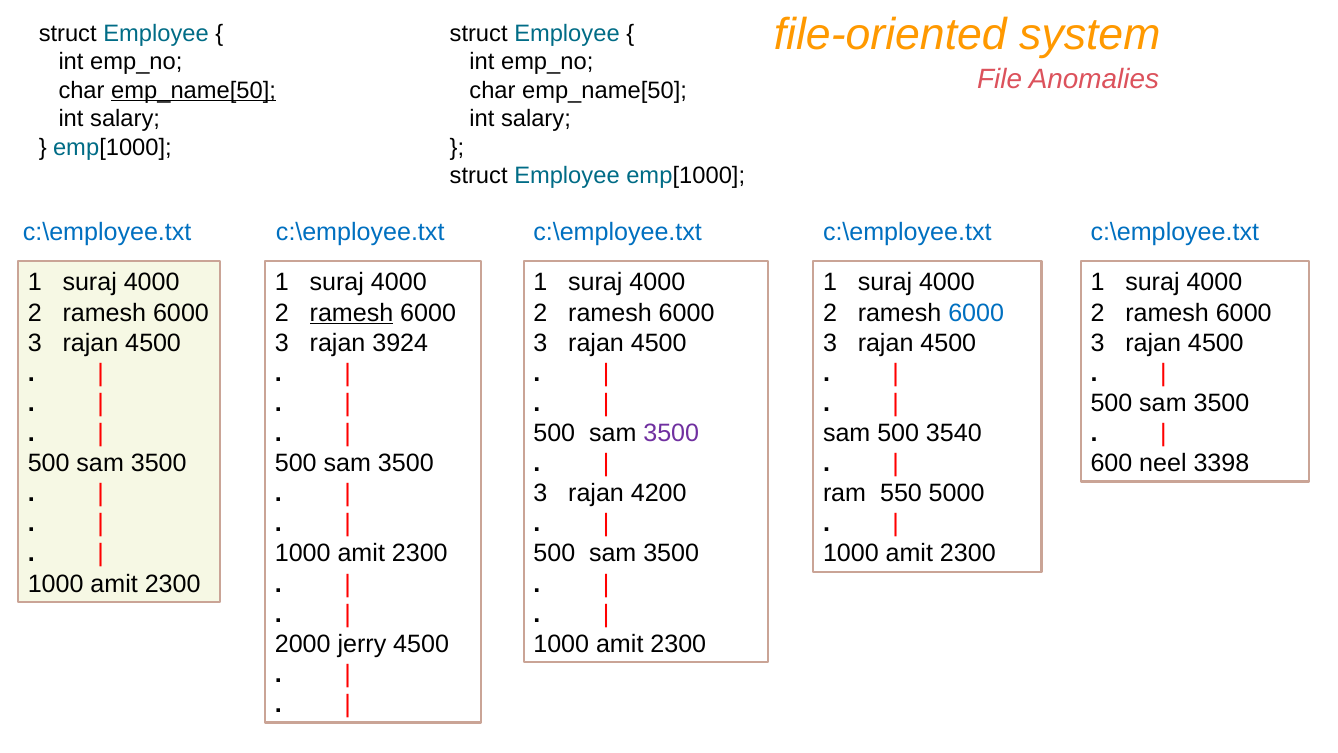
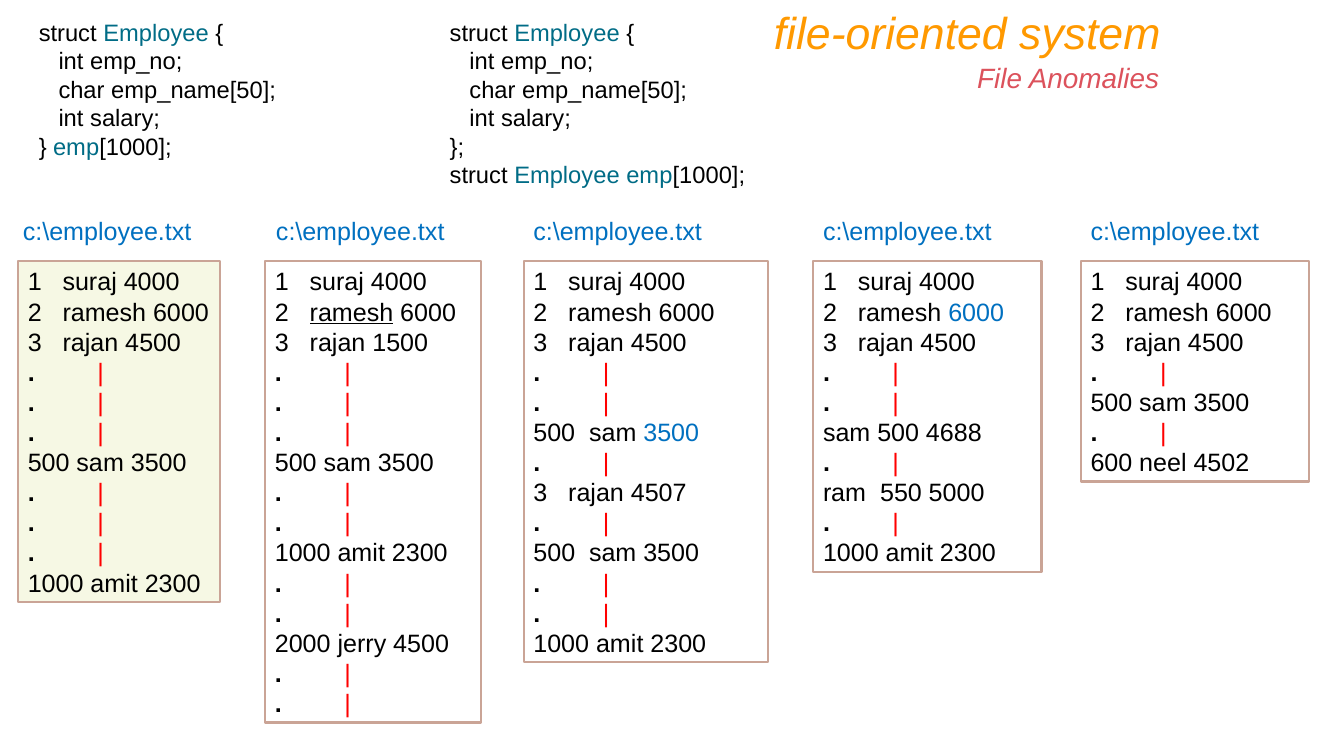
emp_name[50 at (194, 90) underline: present -> none
3924: 3924 -> 1500
3500 at (671, 433) colour: purple -> blue
3540: 3540 -> 4688
3398: 3398 -> 4502
4200: 4200 -> 4507
